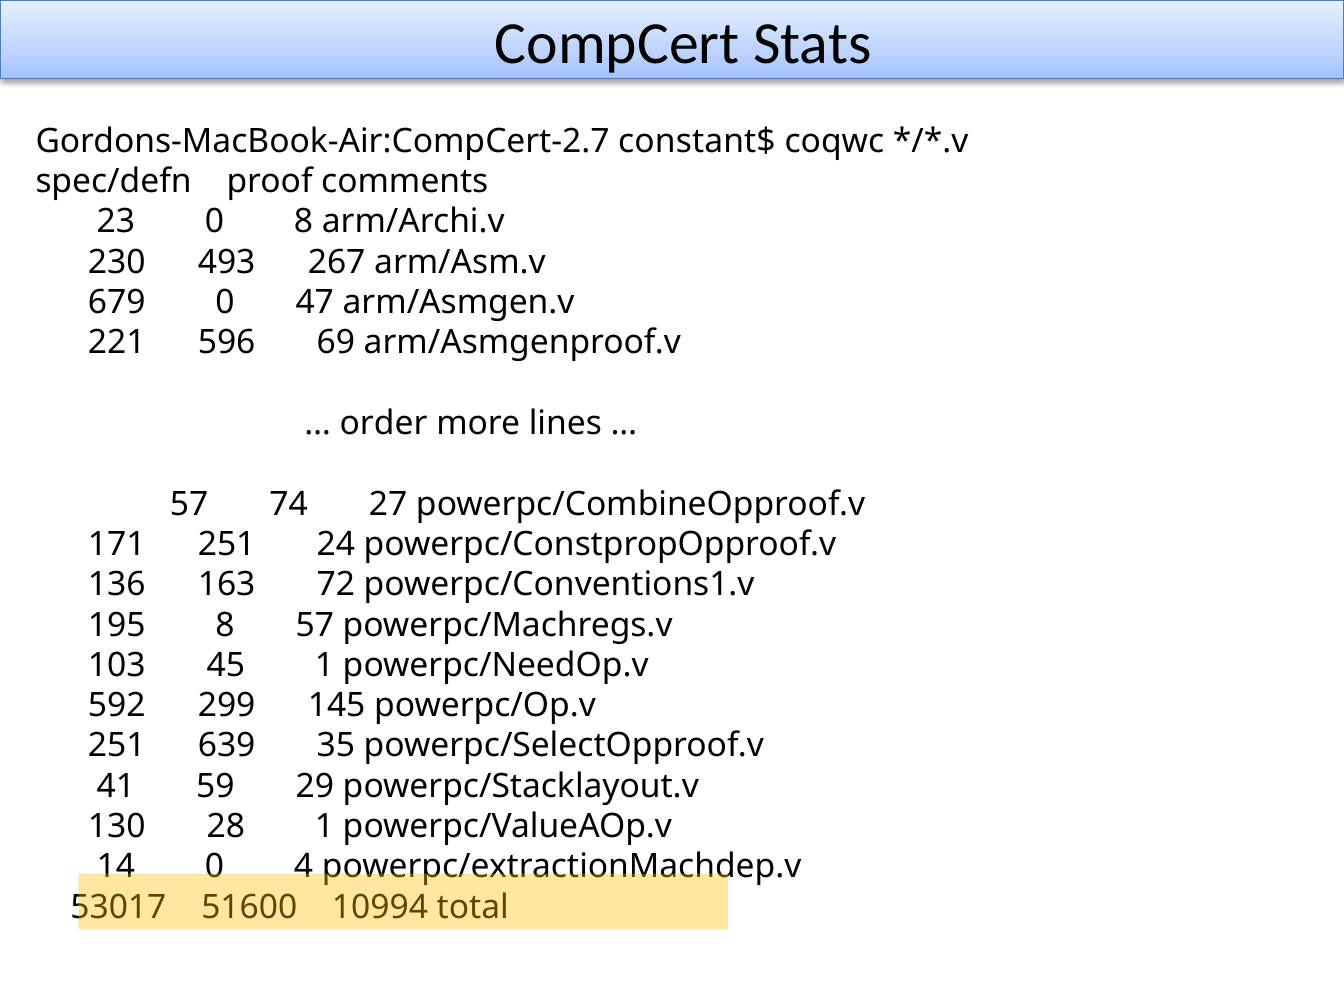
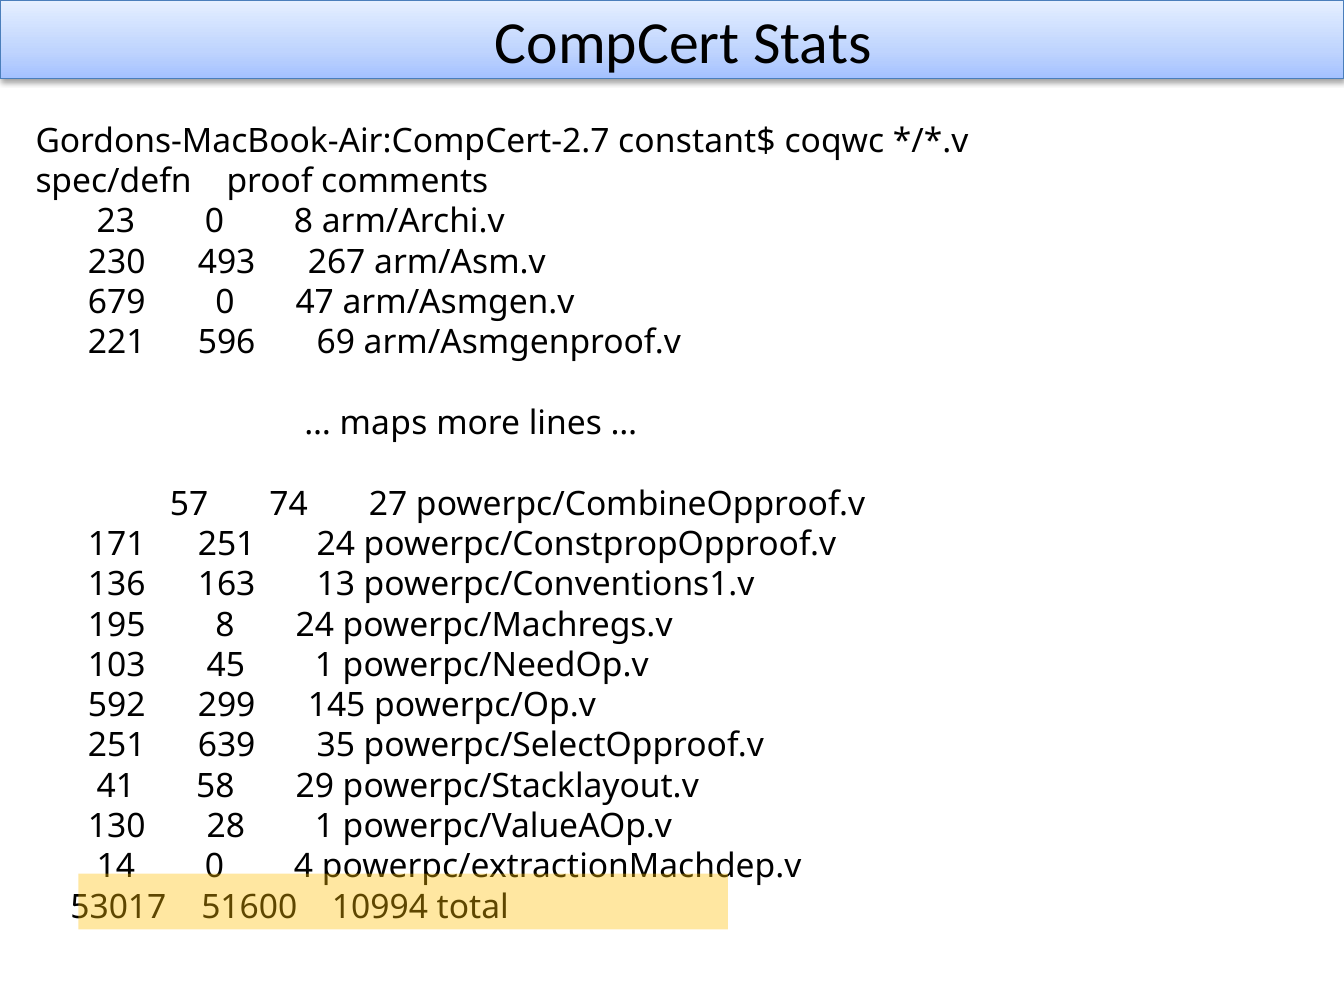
order: order -> maps
72: 72 -> 13
8 57: 57 -> 24
59: 59 -> 58
